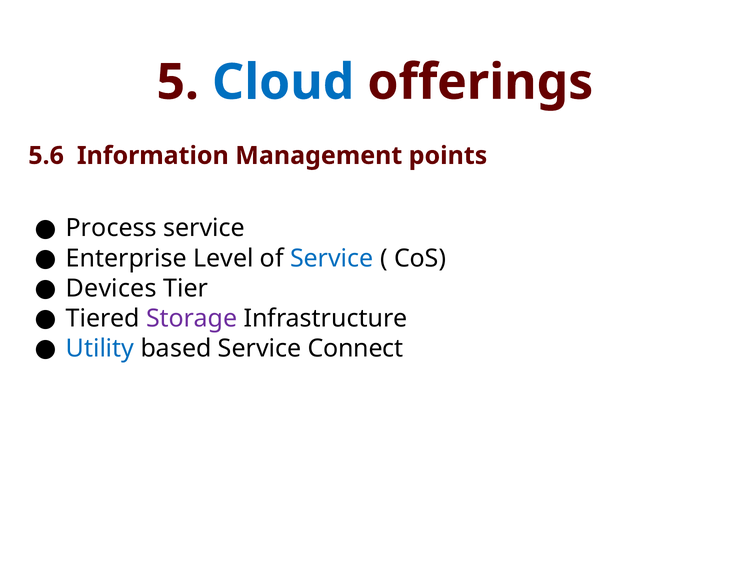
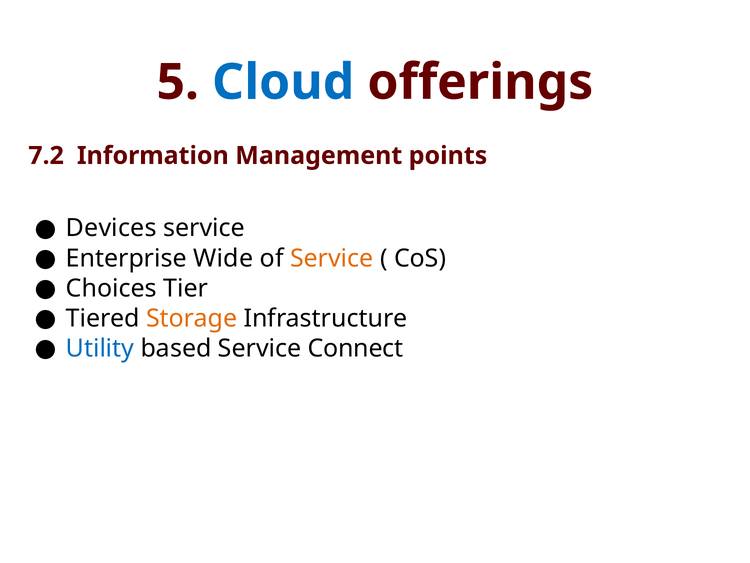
5.6: 5.6 -> 7.2
Process: Process -> Devices
Level: Level -> Wide
Service at (332, 258) colour: blue -> orange
Devices: Devices -> Choices
Storage colour: purple -> orange
